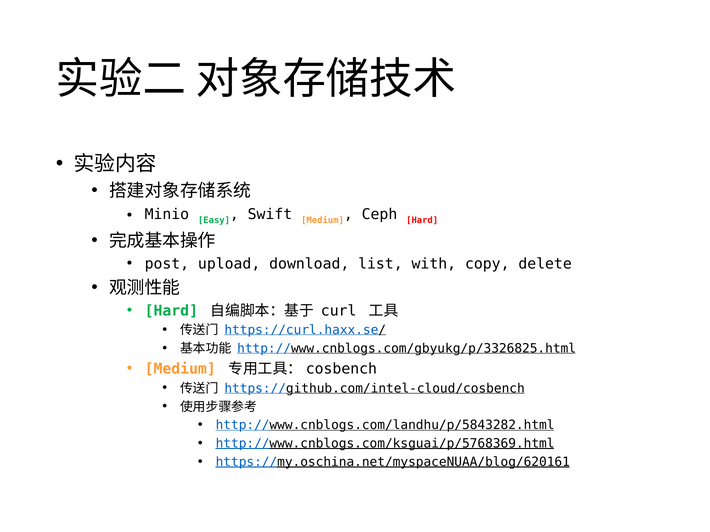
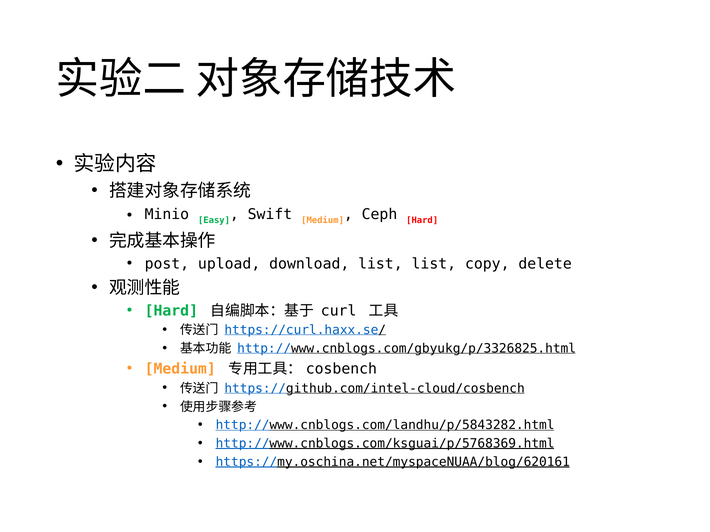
list with: with -> list
